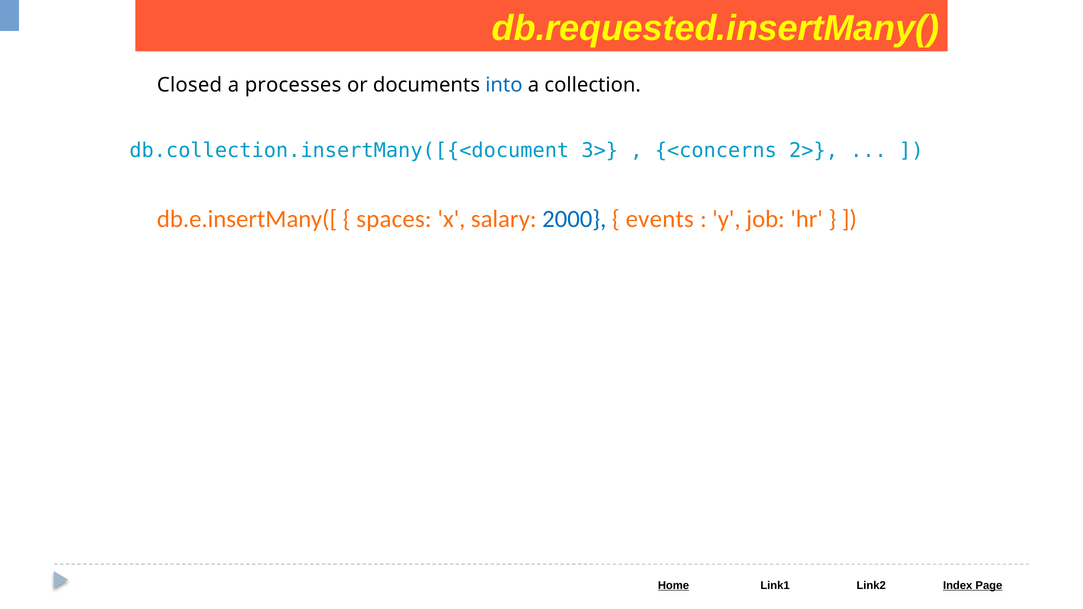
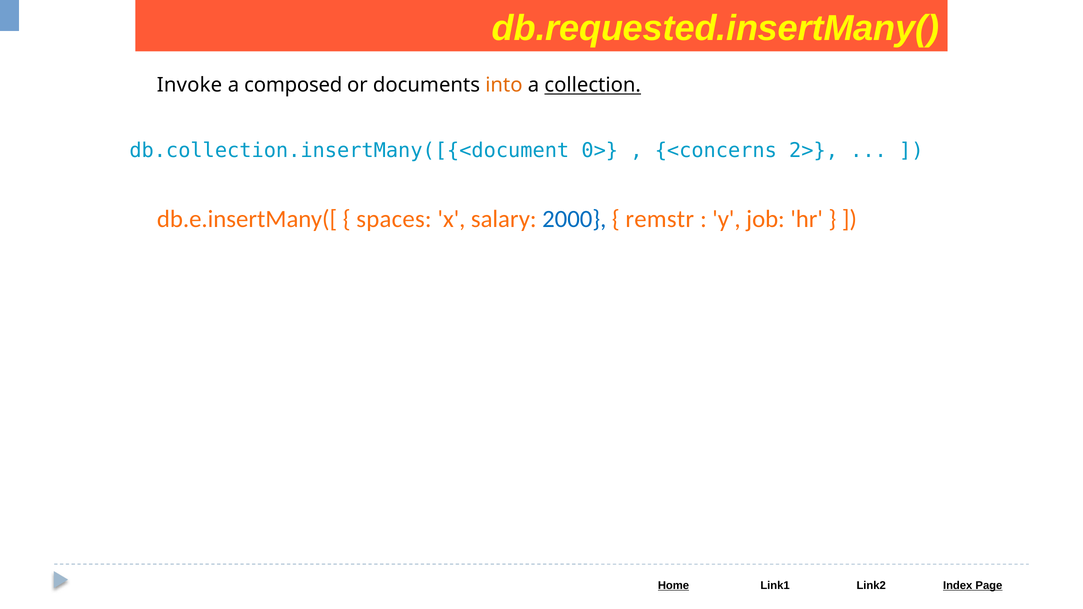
Closed: Closed -> Invoke
processes: processes -> composed
into colour: blue -> orange
collection underline: none -> present
3>: 3> -> 0>
events: events -> remstr
